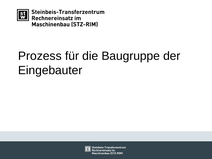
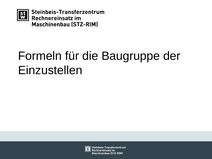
Prozess: Prozess -> Formeln
Eingebauter: Eingebauter -> Einzustellen
